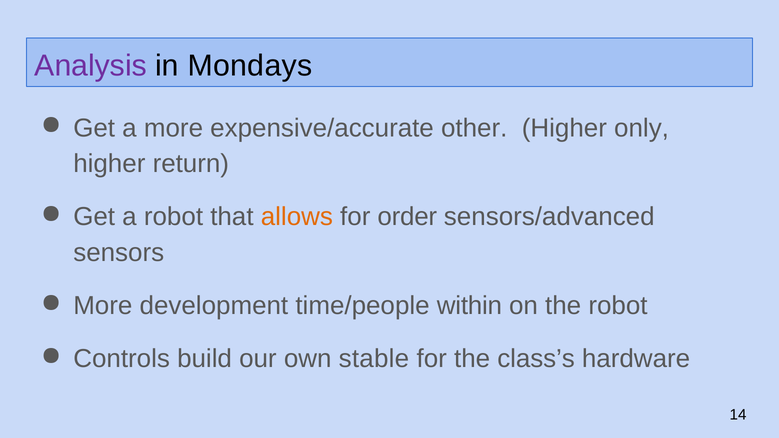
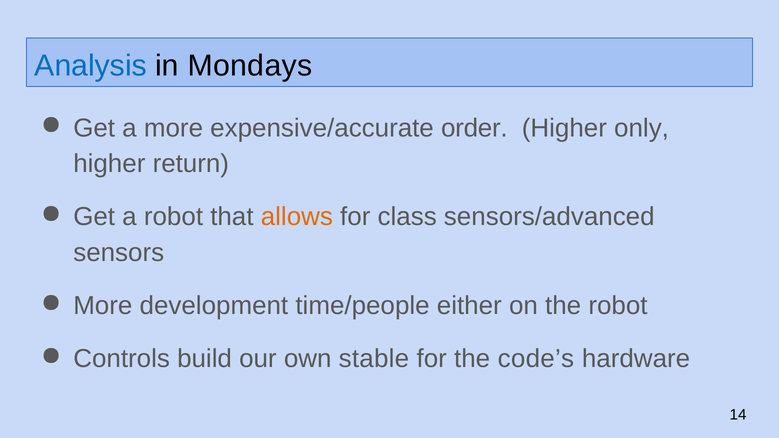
Analysis colour: purple -> blue
other: other -> order
order: order -> class
within: within -> either
class’s: class’s -> code’s
